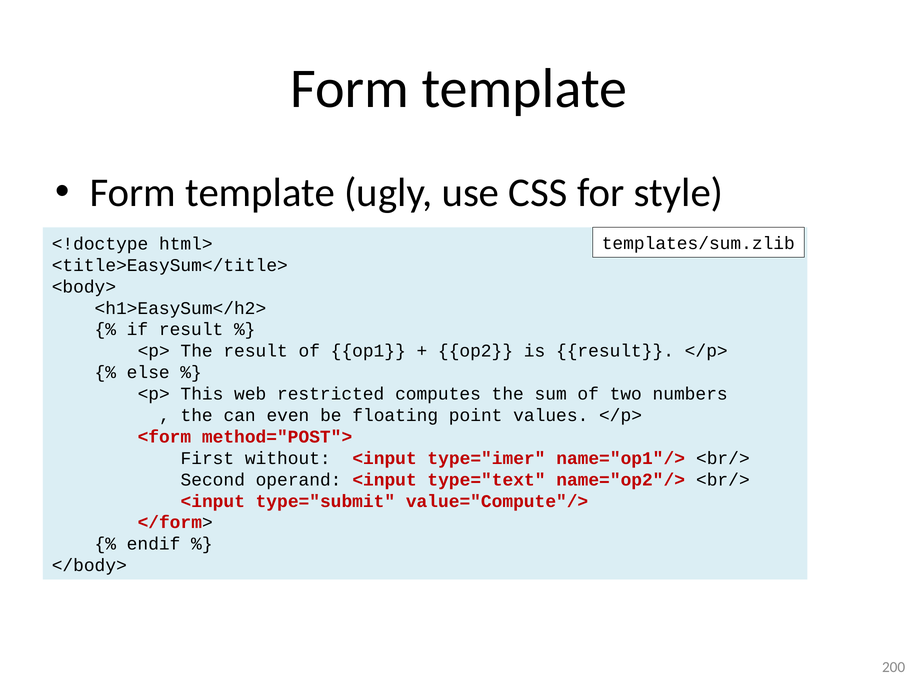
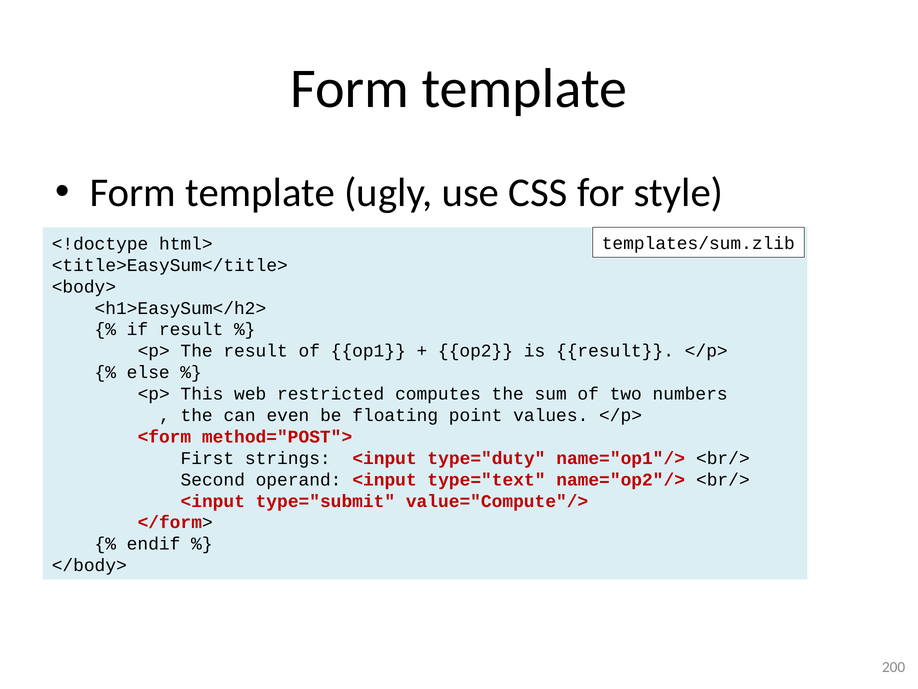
without: without -> strings
type="imer: type="imer -> type="duty
